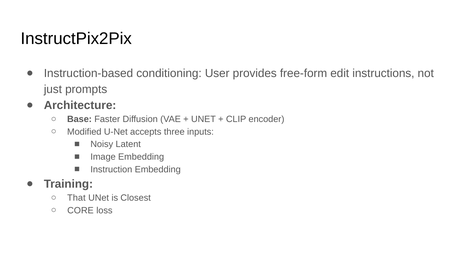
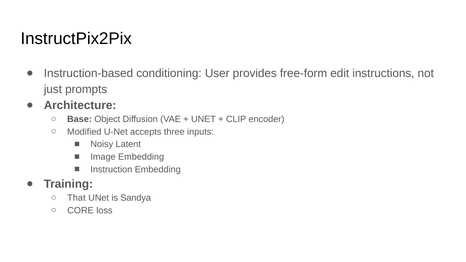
Faster: Faster -> Object
Closest: Closest -> Sandya
